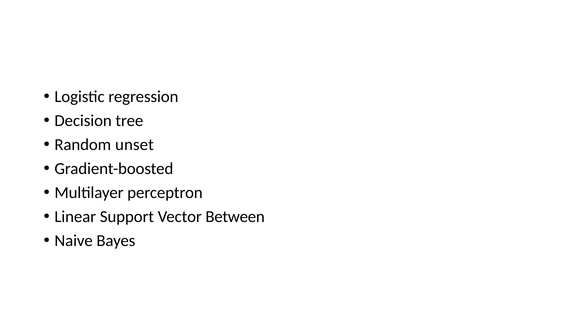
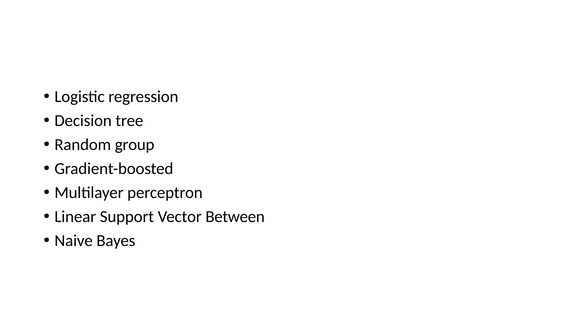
unset: unset -> group
